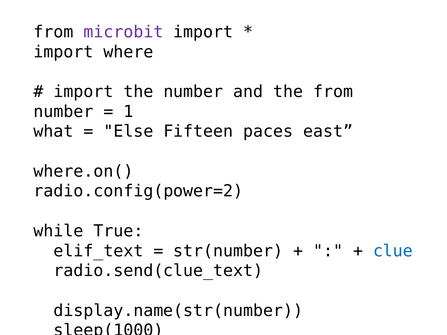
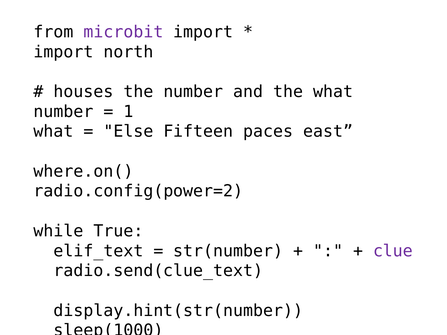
where: where -> north
import at (83, 92): import -> houses
the from: from -> what
clue colour: blue -> purple
display.name(str(number: display.name(str(number -> display.hint(str(number
